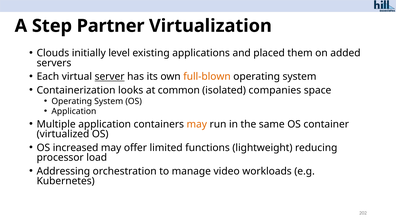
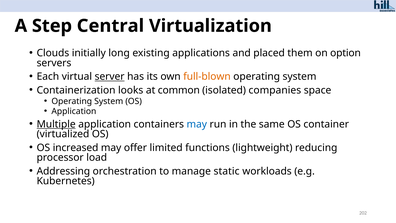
Partner: Partner -> Central
level: level -> long
added: added -> option
Multiple underline: none -> present
may at (197, 124) colour: orange -> blue
video: video -> static
